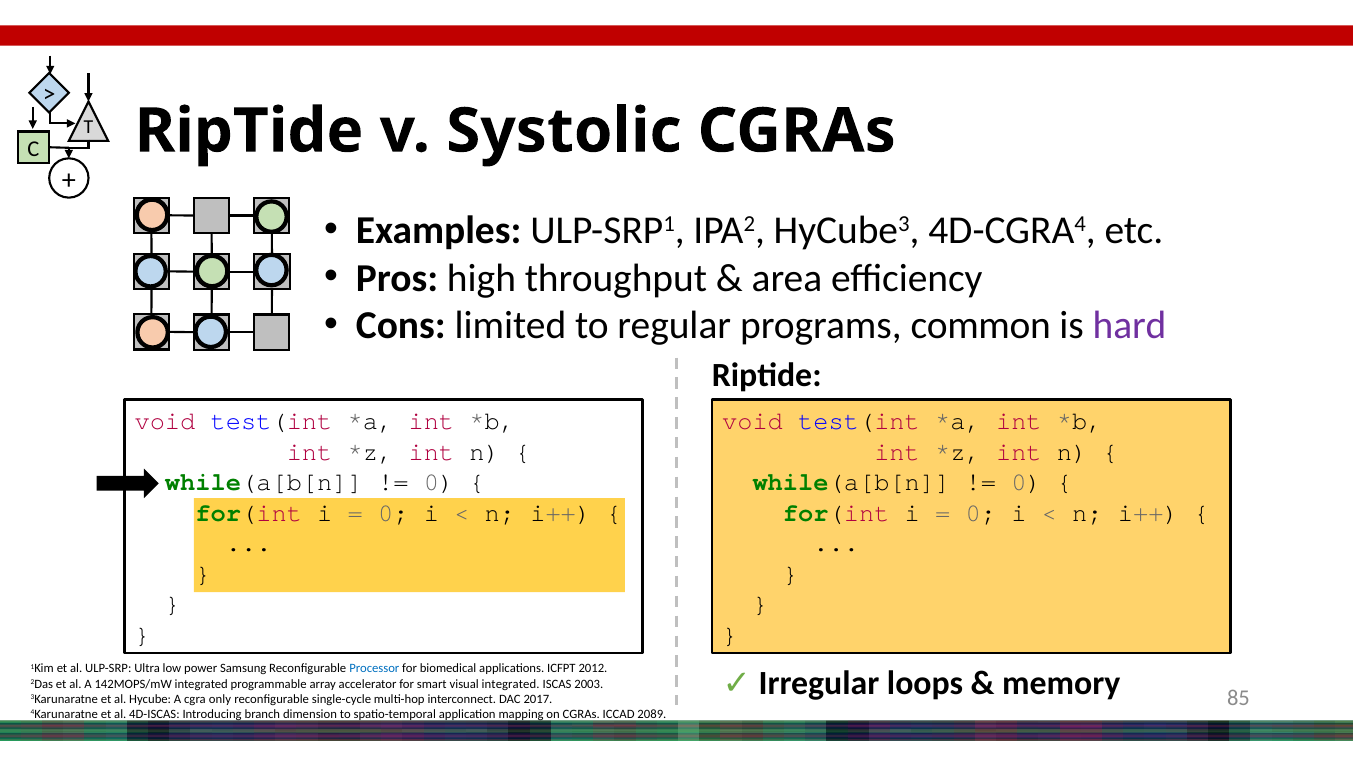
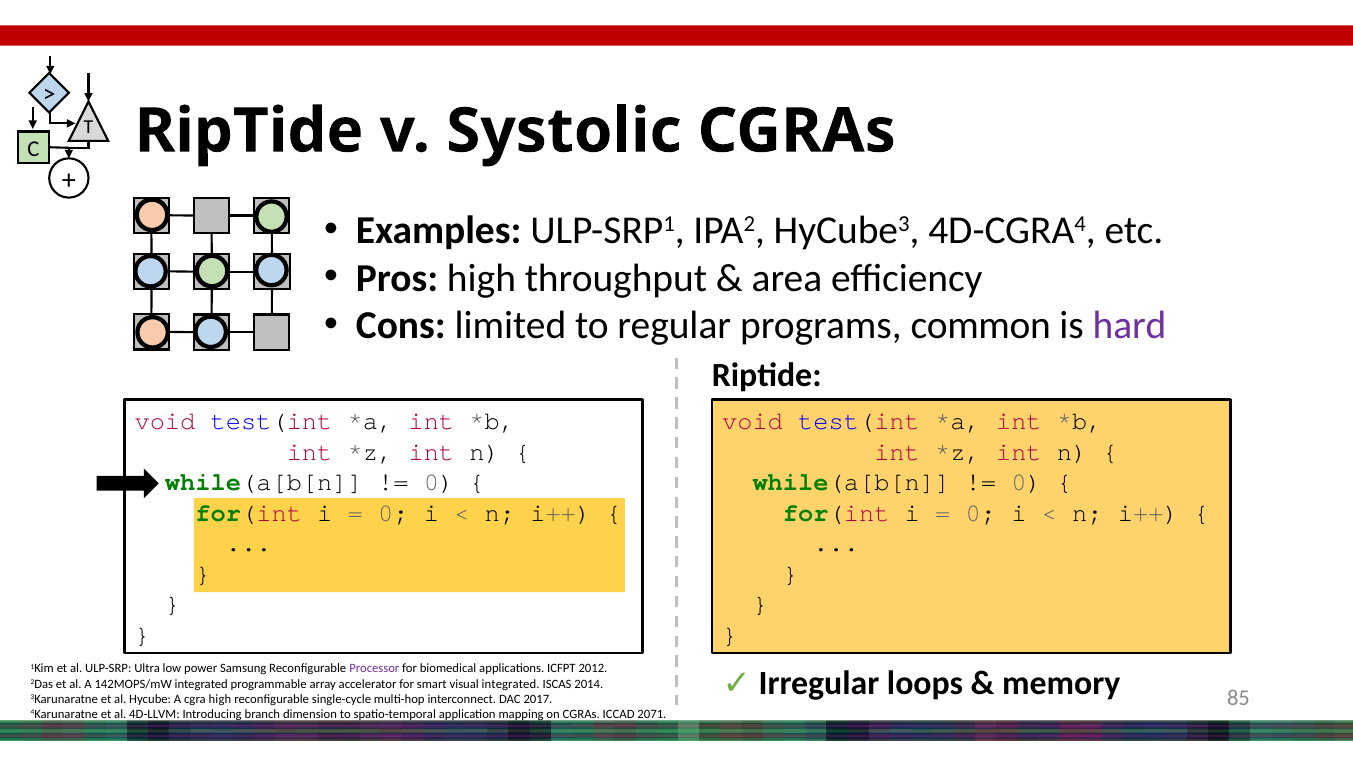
Processor colour: blue -> purple
2003: 2003 -> 2014
cgra only: only -> high
4D-ISCAS: 4D-ISCAS -> 4D-LLVM
2089: 2089 -> 2071
